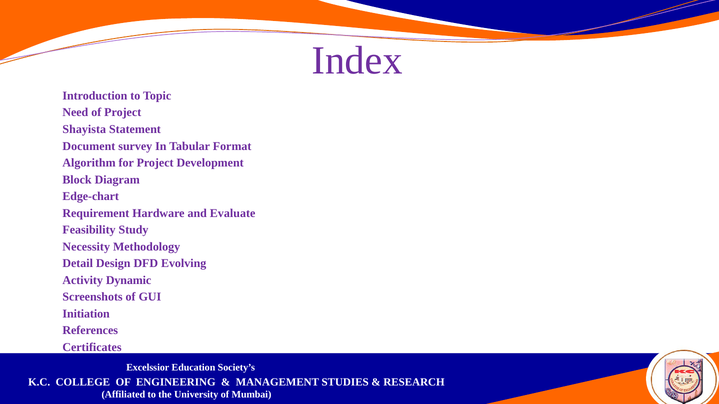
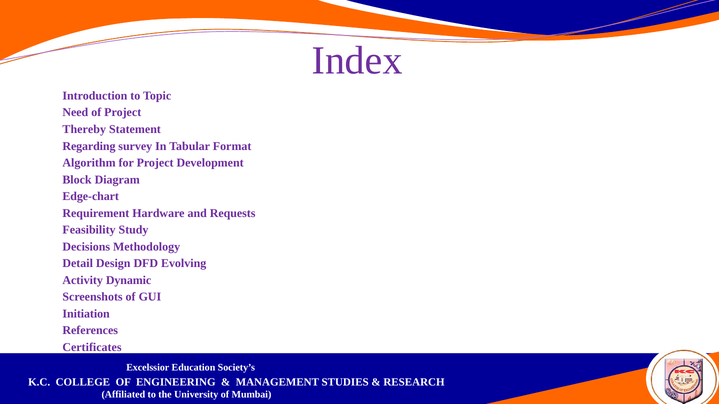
Shayista: Shayista -> Thereby
Document: Document -> Regarding
Evaluate: Evaluate -> Requests
Necessity: Necessity -> Decisions
